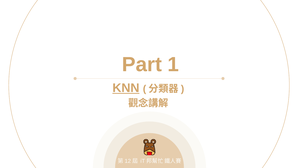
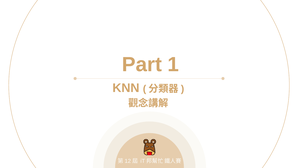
KNN underline: present -> none
